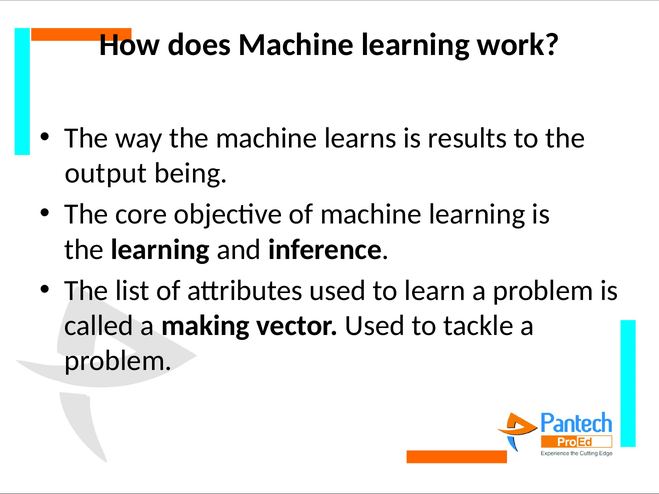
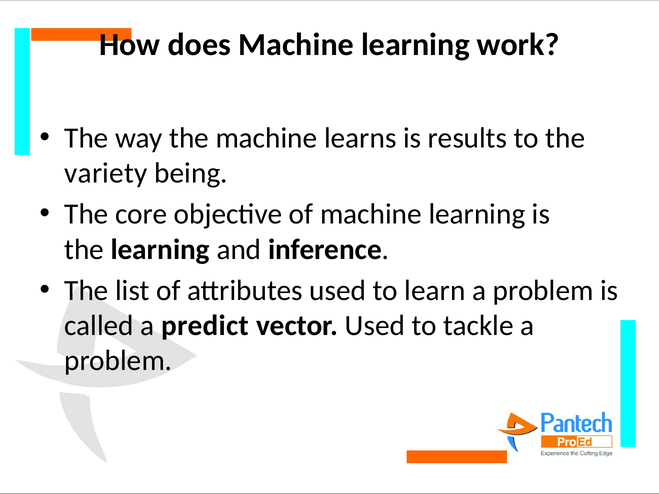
output: output -> variety
making: making -> predict
